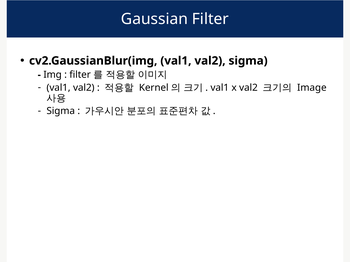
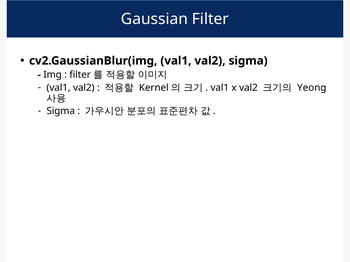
Image: Image -> Yeong
